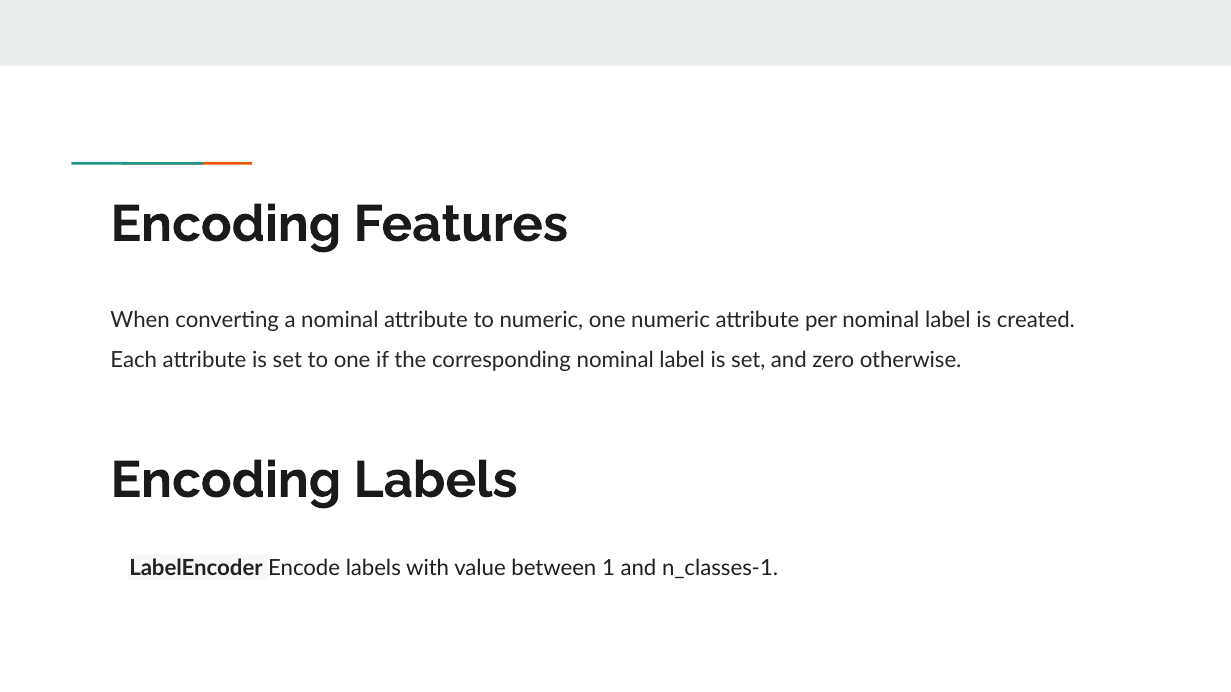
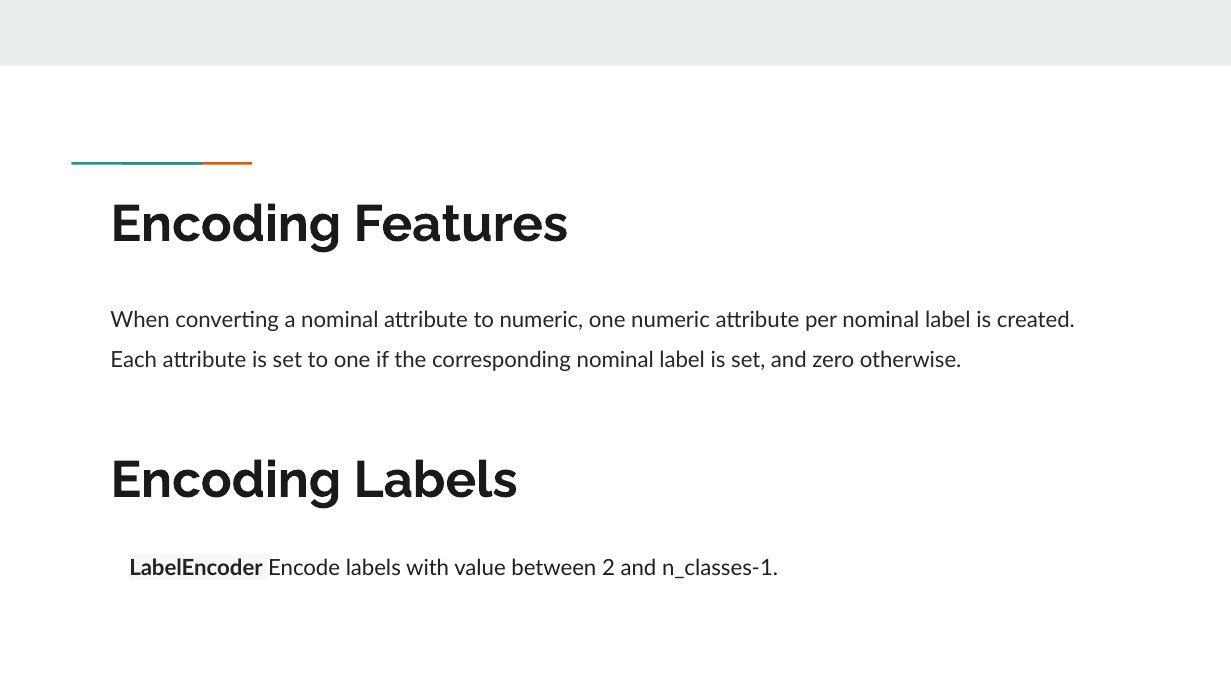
1: 1 -> 2
